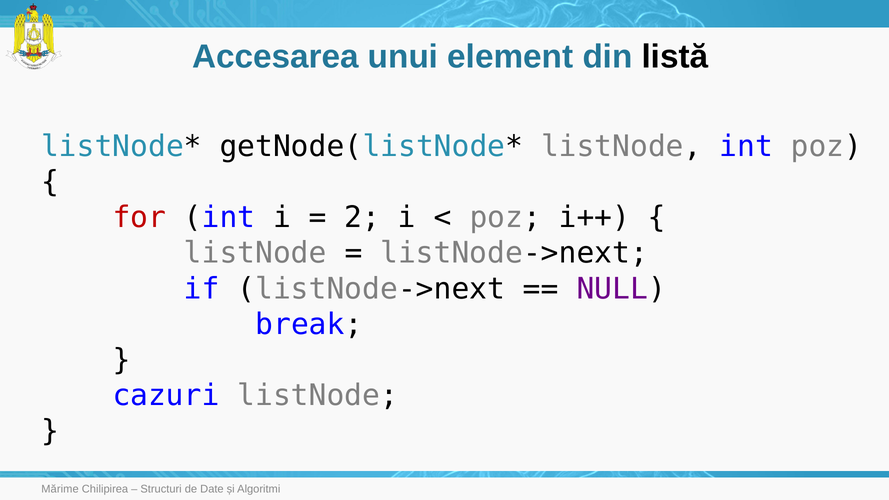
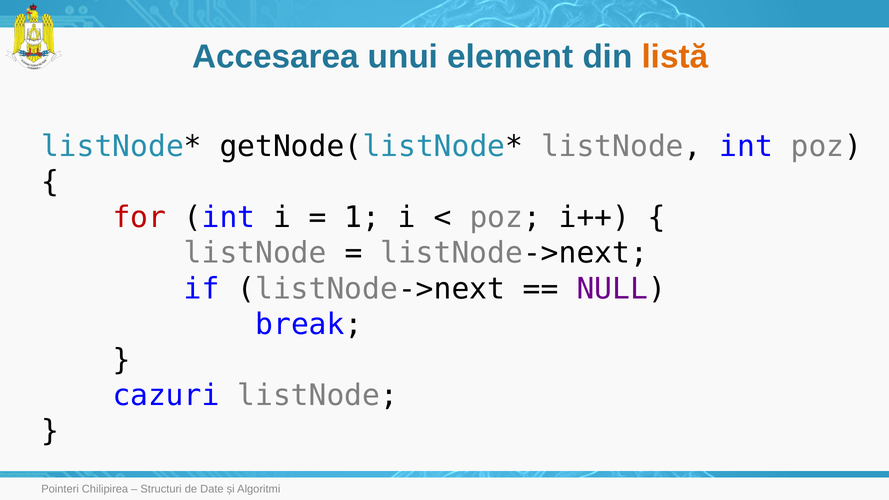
listă colour: black -> orange
2: 2 -> 1
Mărime: Mărime -> Pointeri
